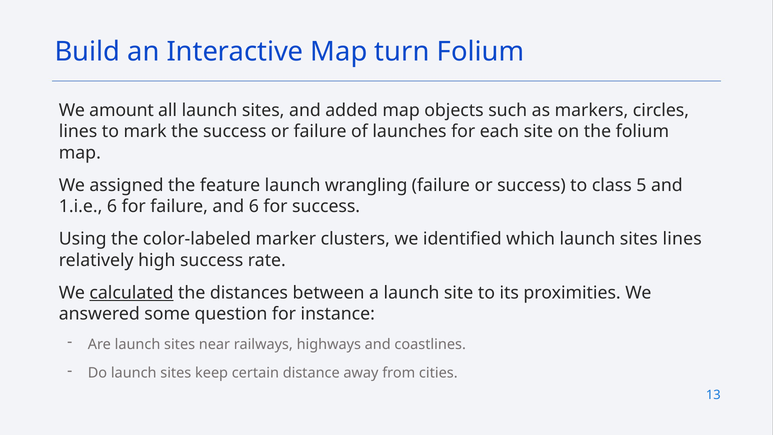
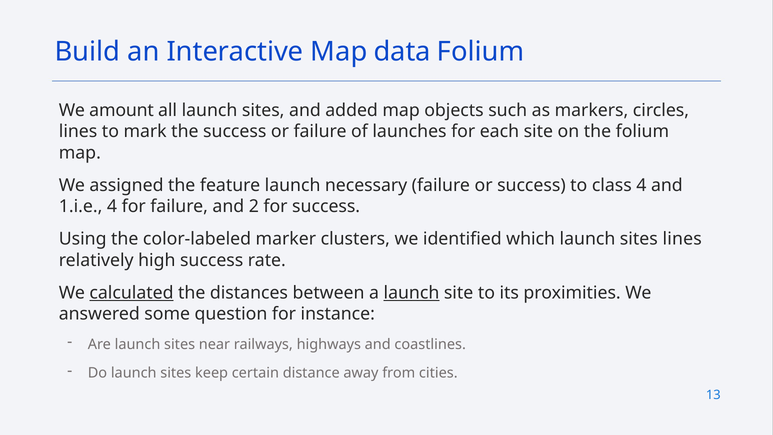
turn: turn -> data
wrangling: wrangling -> necessary
class 5: 5 -> 4
1.i.e 6: 6 -> 4
and 6: 6 -> 2
launch at (411, 293) underline: none -> present
